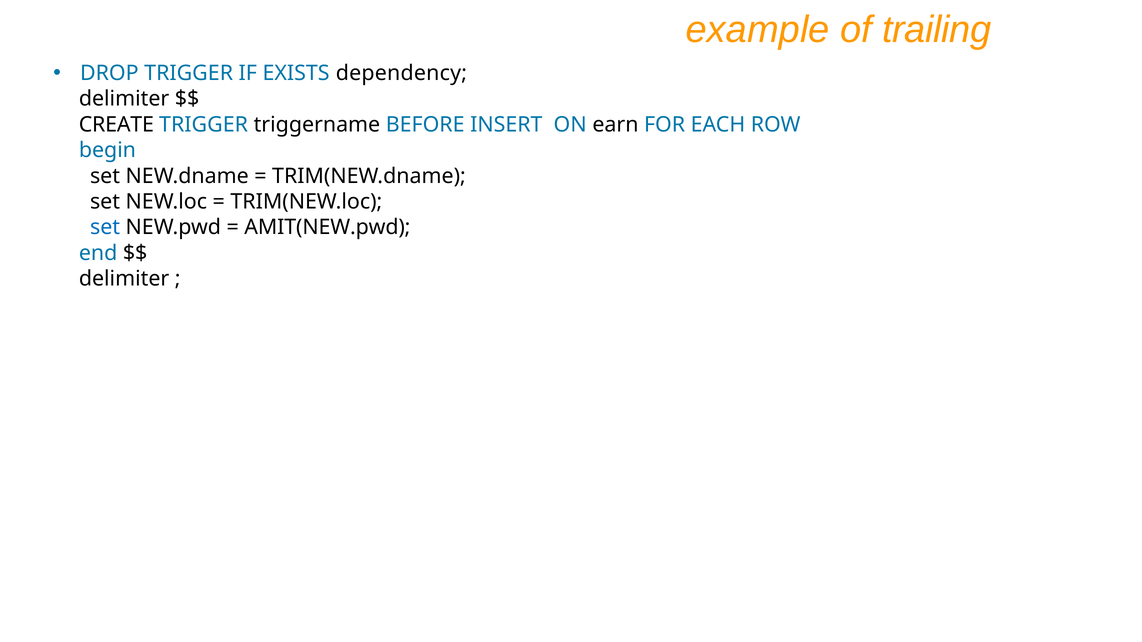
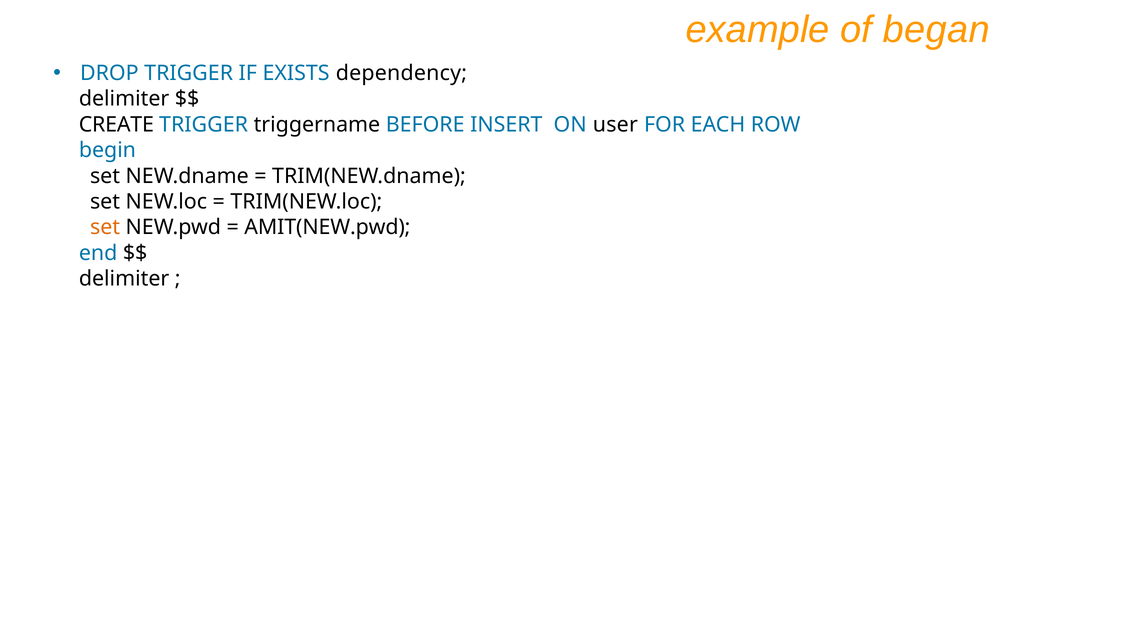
trailing: trailing -> began
earn: earn -> user
set at (105, 227) colour: blue -> orange
